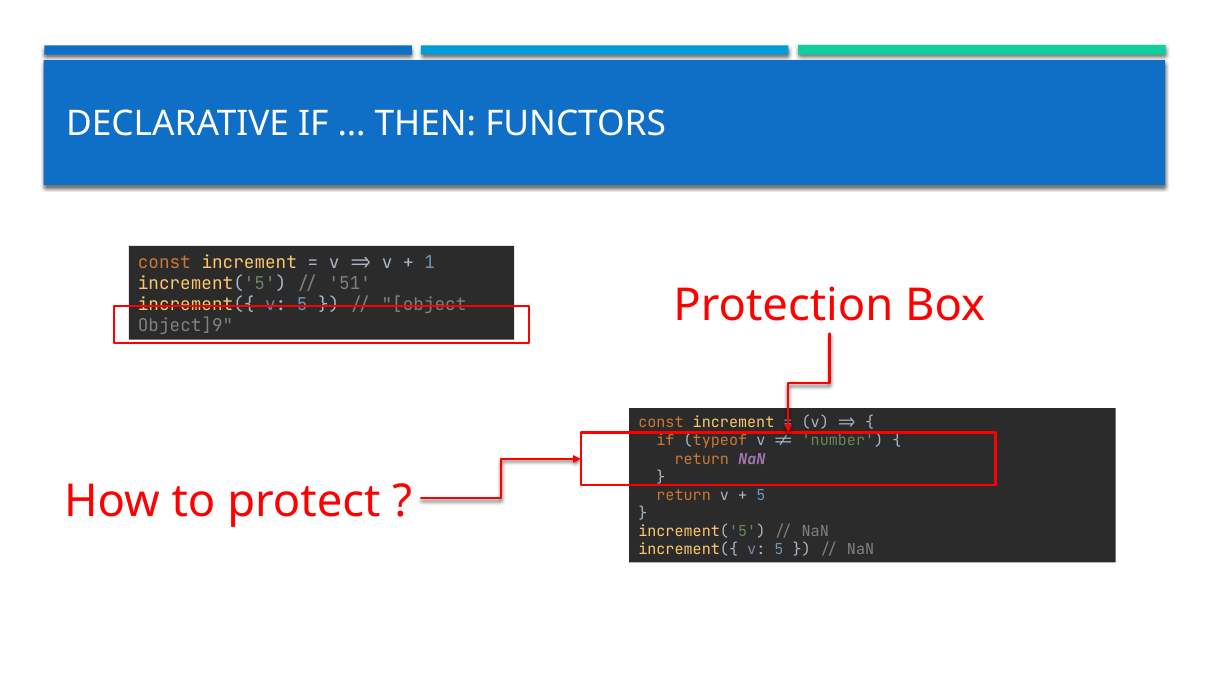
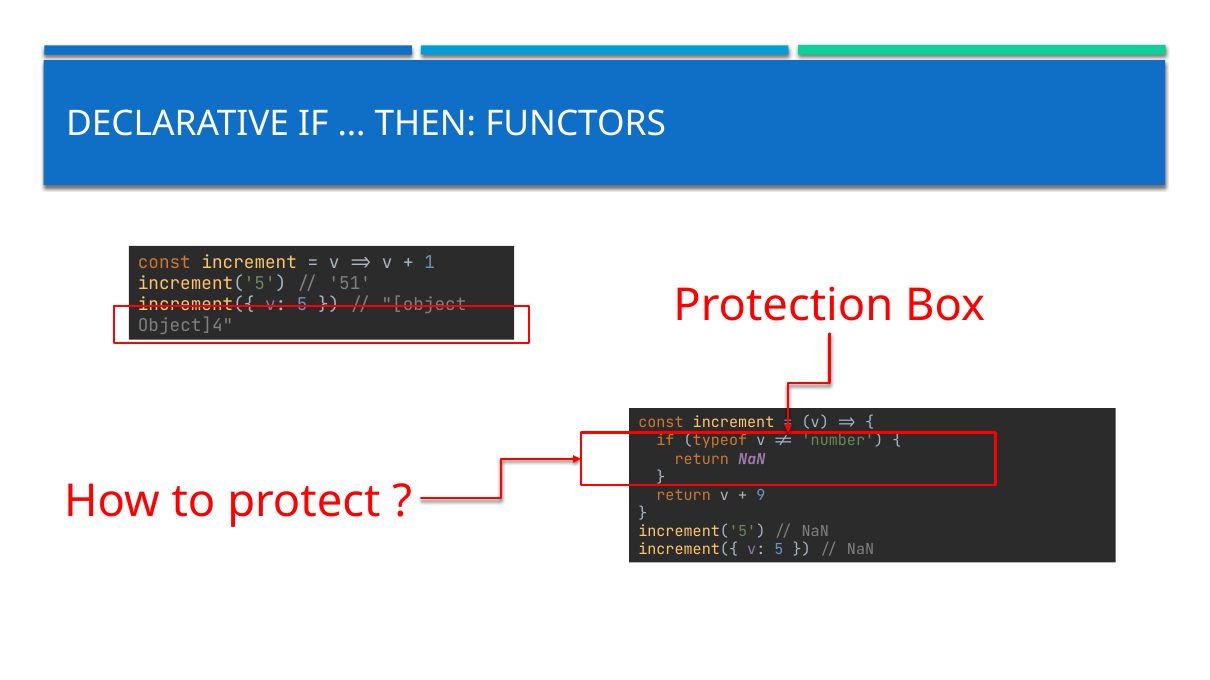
Object]9: Object]9 -> Object]4
5 at (761, 496): 5 -> 9
